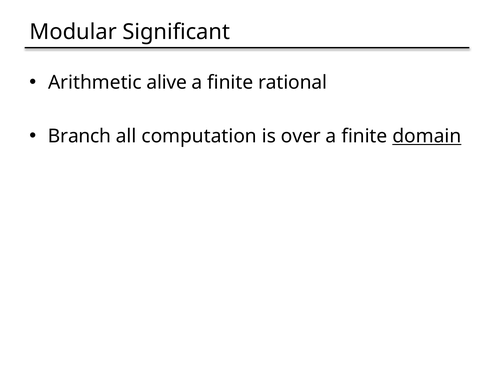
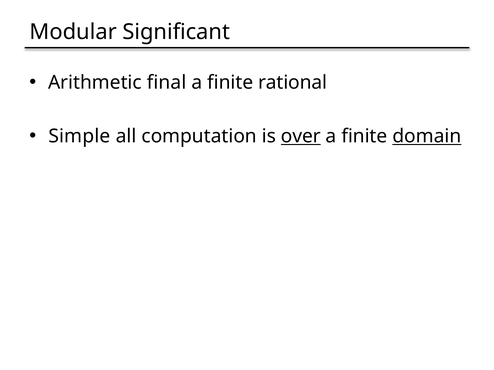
alive: alive -> final
Branch: Branch -> Simple
over underline: none -> present
